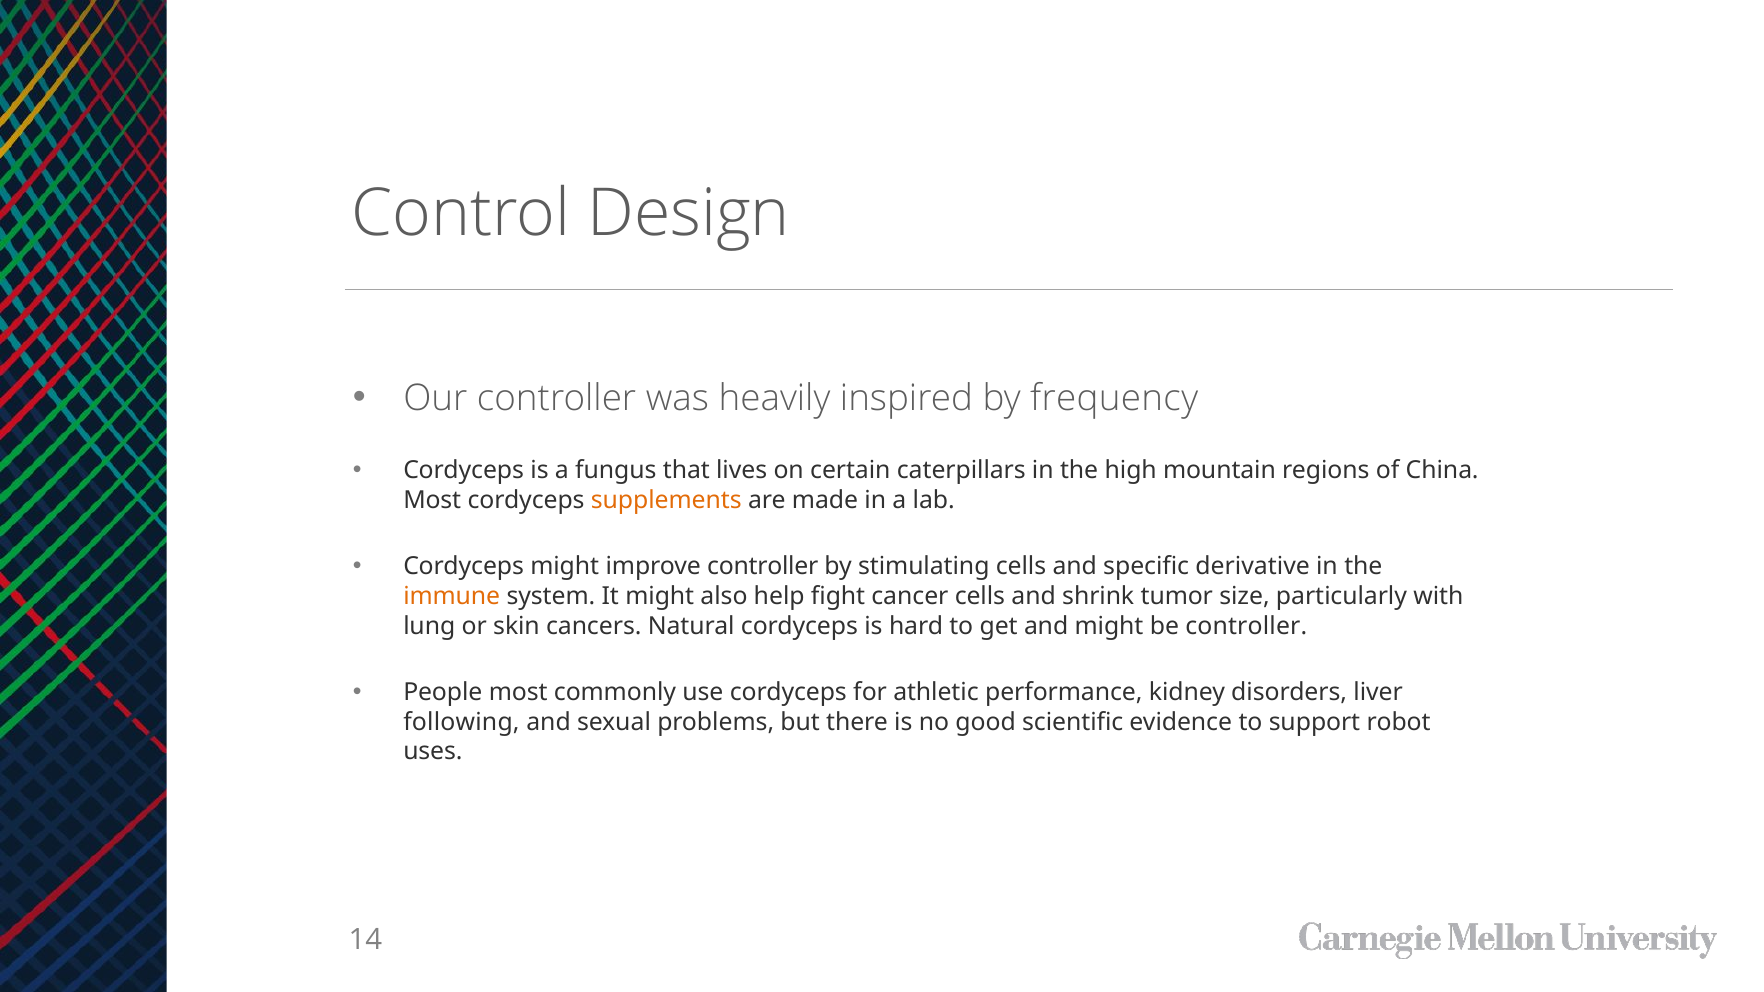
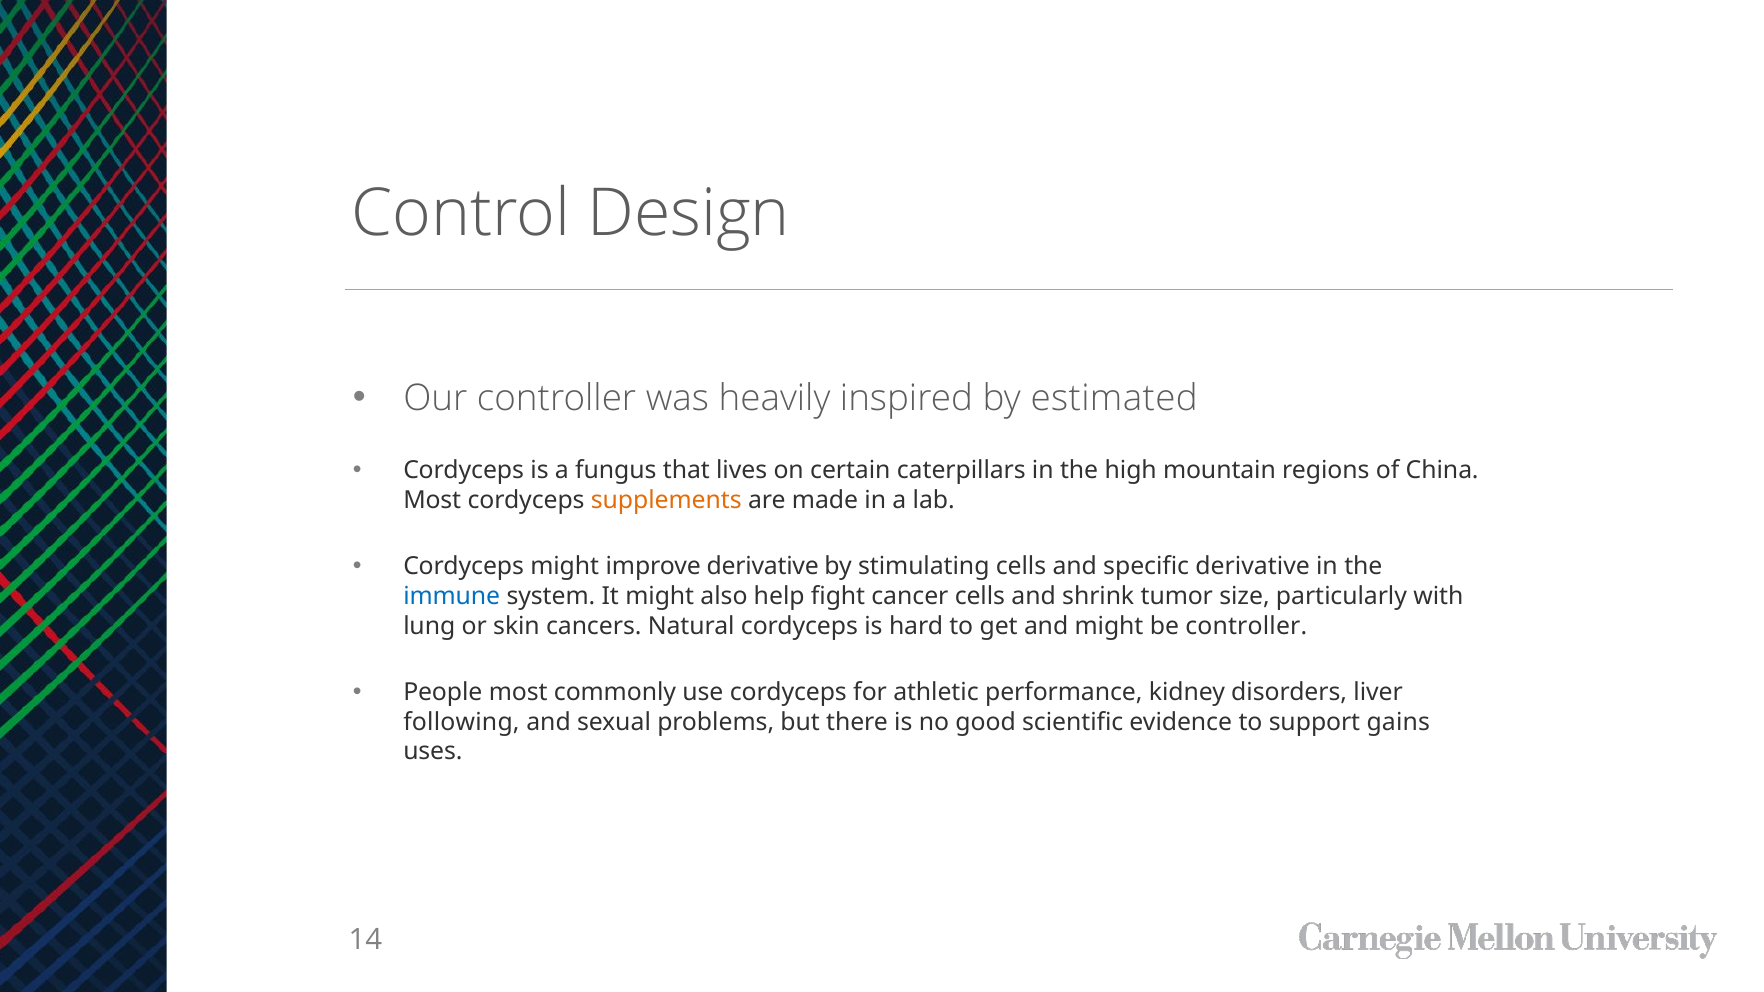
frequency: frequency -> estimated
improve controller: controller -> derivative
immune colour: orange -> blue
robot: robot -> gains
